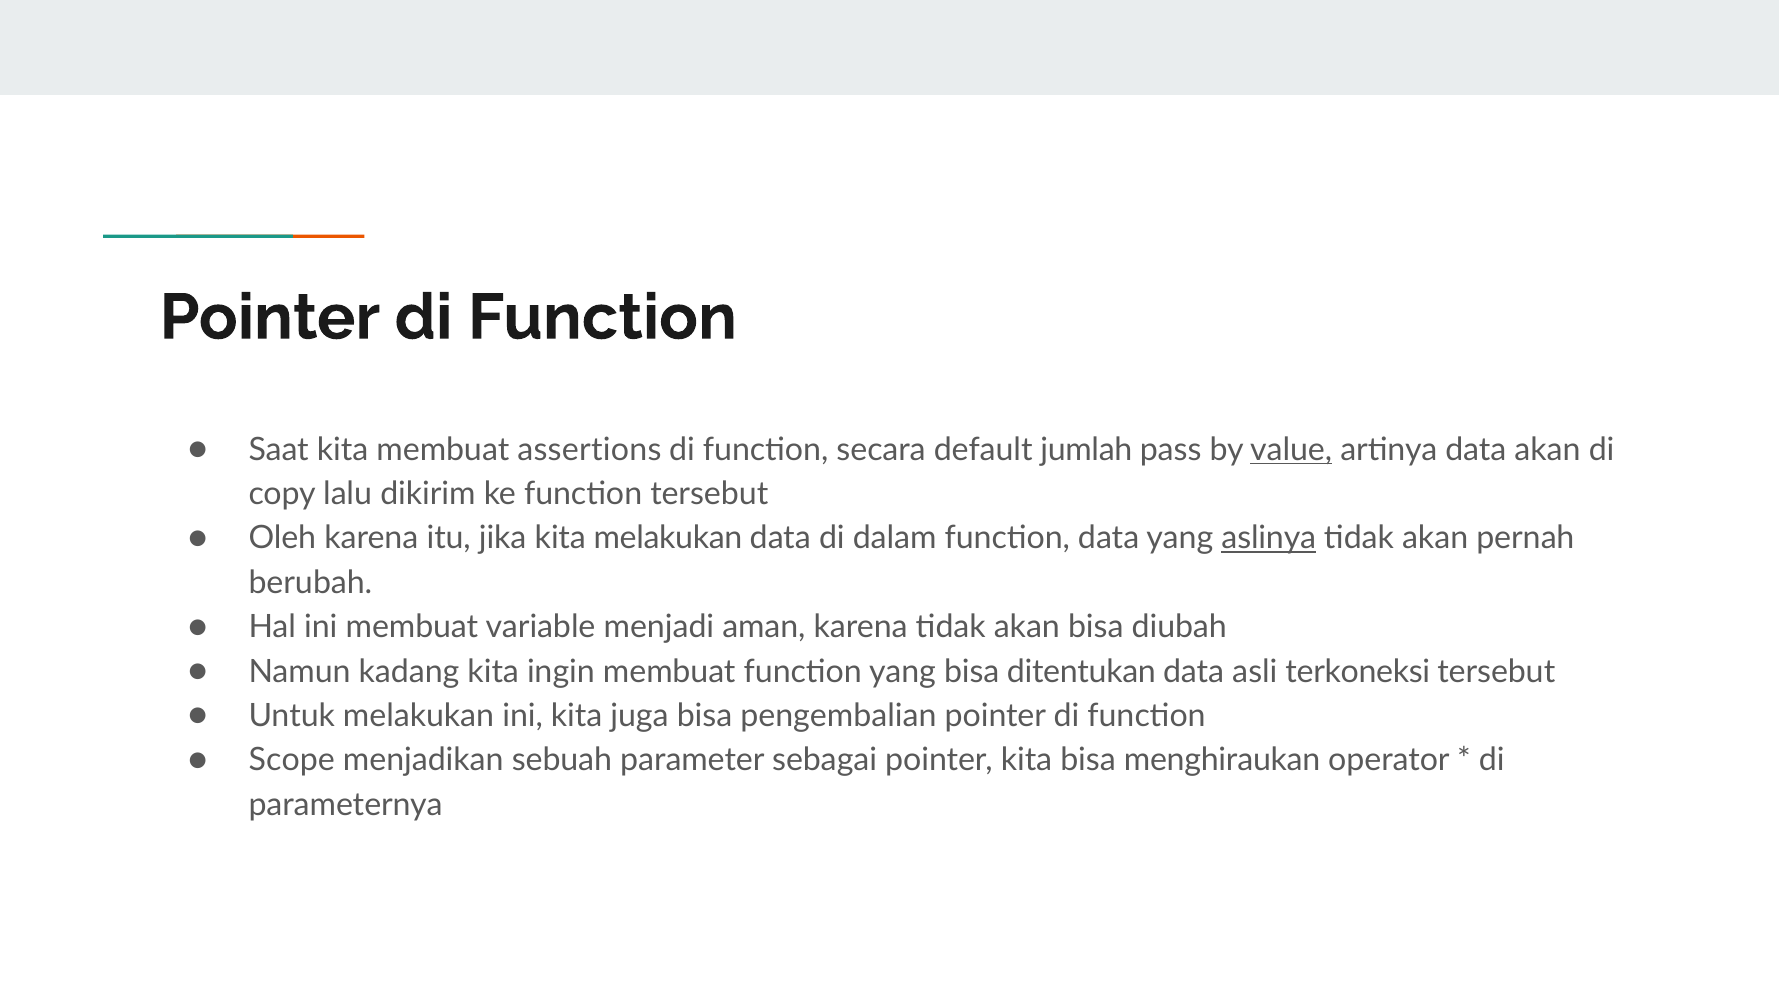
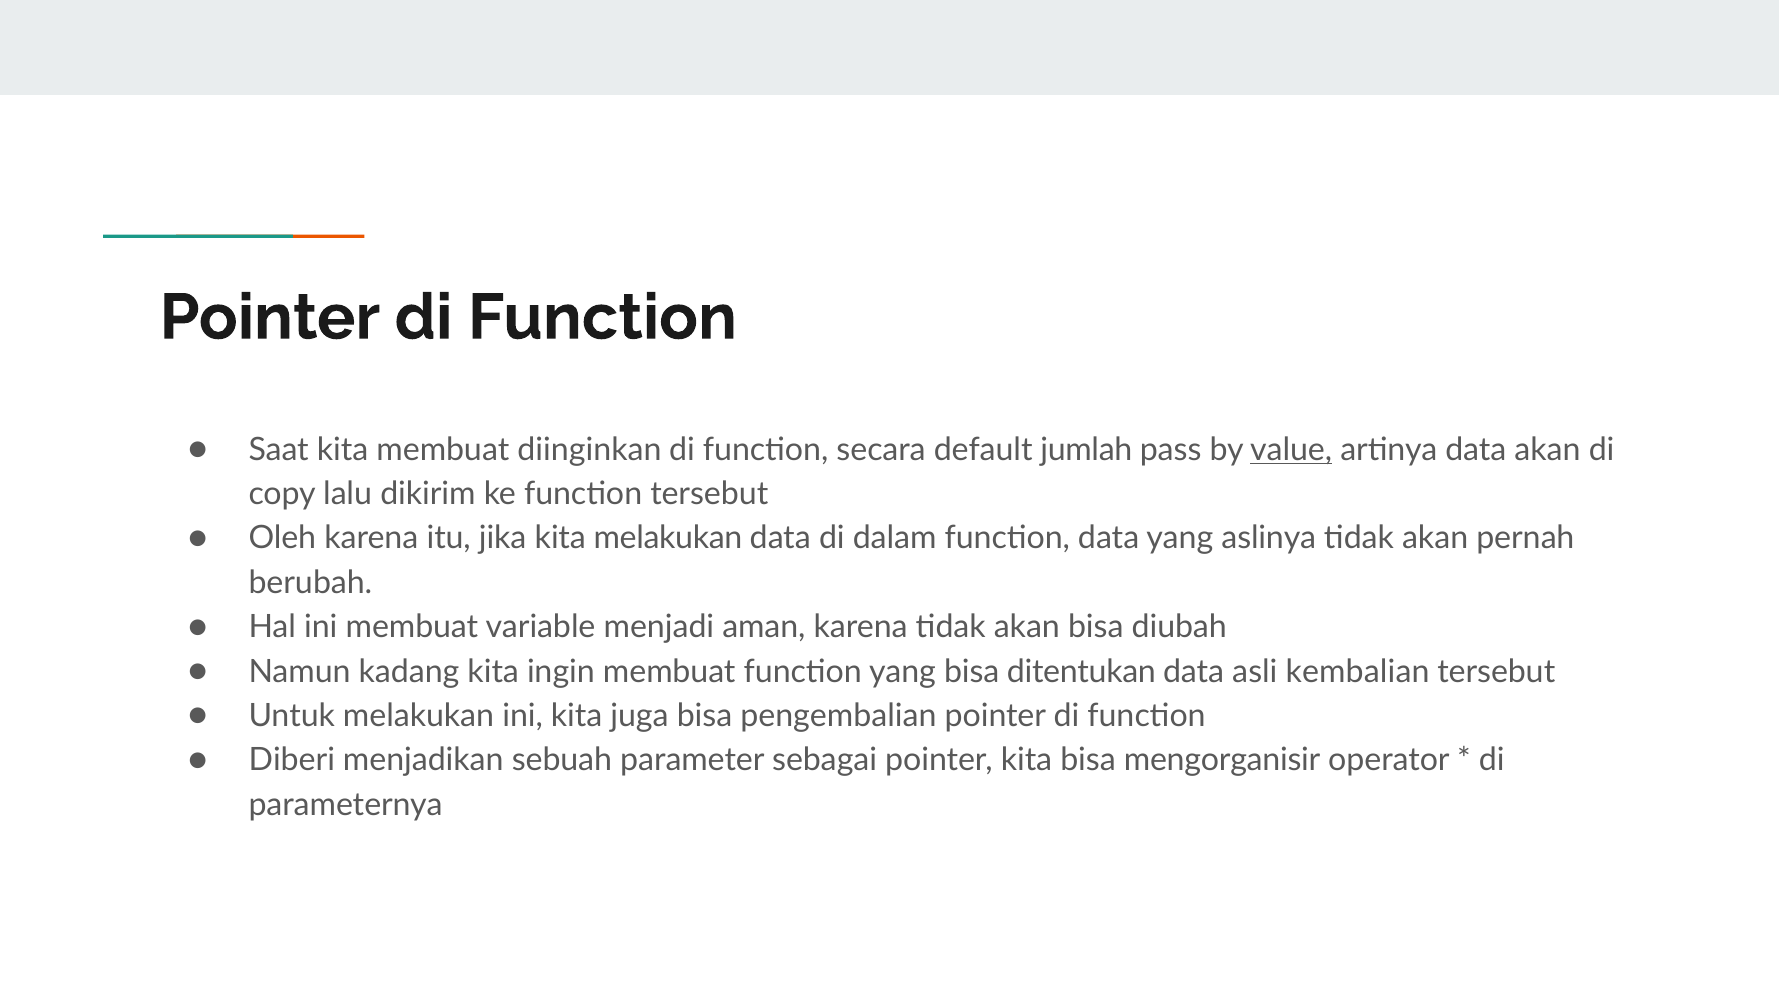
assertions: assertions -> diinginkan
aslinya underline: present -> none
terkoneksi: terkoneksi -> kembalian
Scope: Scope -> Diberi
menghiraukan: menghiraukan -> mengorganisir
